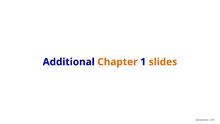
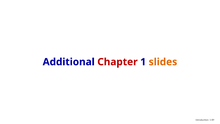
Chapter colour: orange -> red
